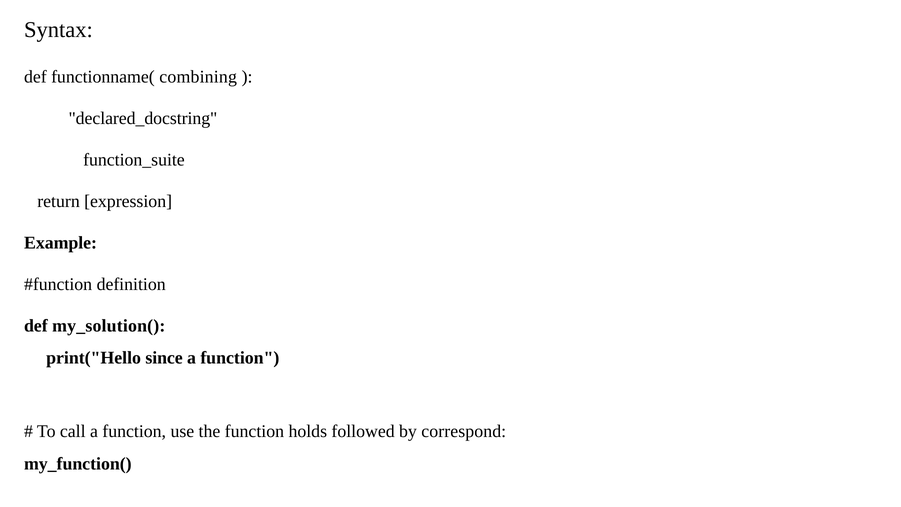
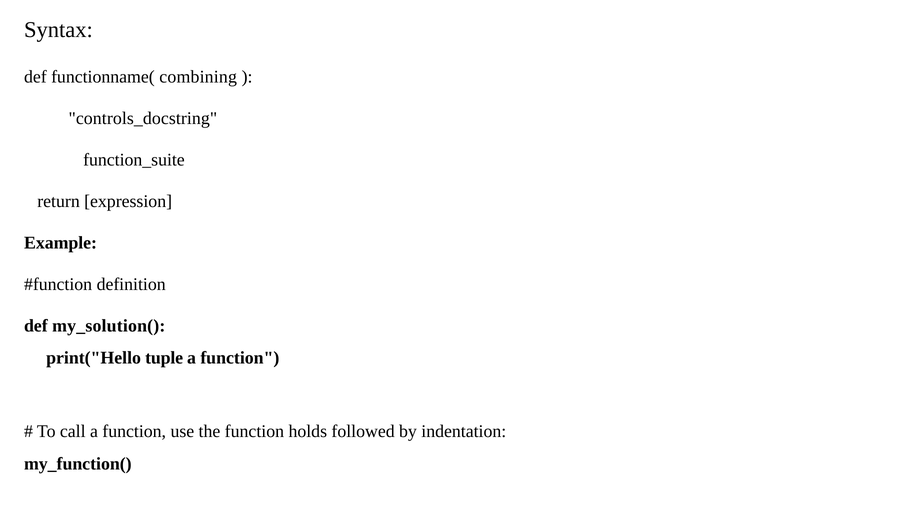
declared_docstring: declared_docstring -> controls_docstring
since: since -> tuple
correspond: correspond -> indentation
